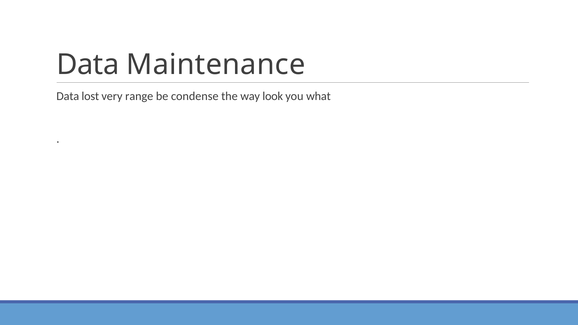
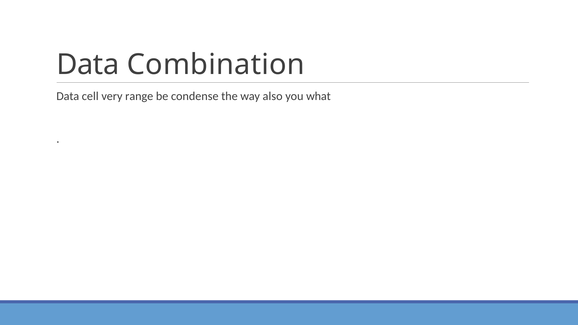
Maintenance: Maintenance -> Combination
lost: lost -> cell
look: look -> also
